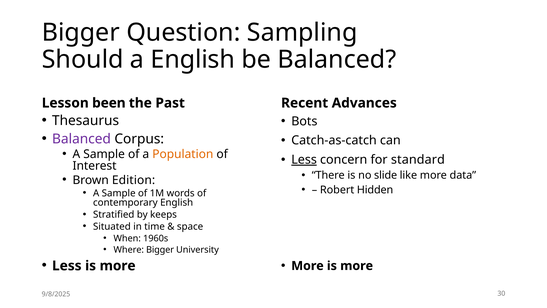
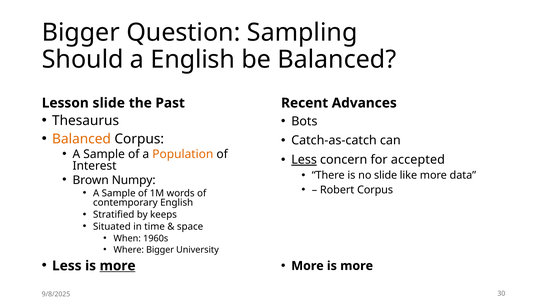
Lesson been: been -> slide
Balanced at (81, 139) colour: purple -> orange
standard: standard -> accepted
Edition: Edition -> Numpy
Robert Hidden: Hidden -> Corpus
more at (118, 266) underline: none -> present
